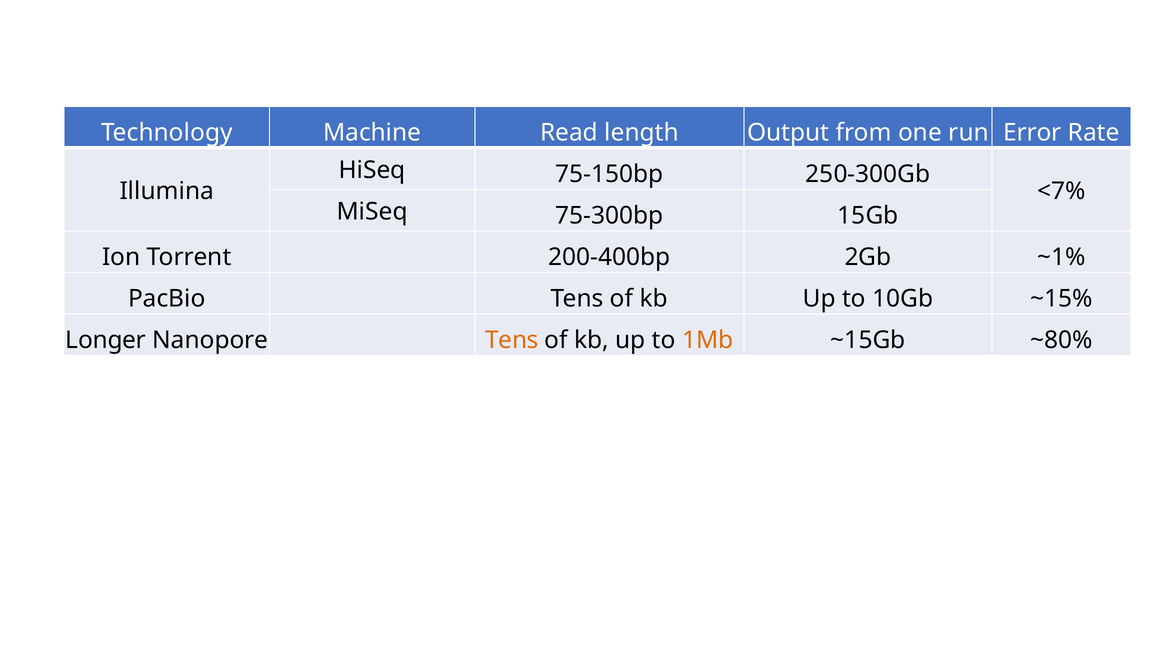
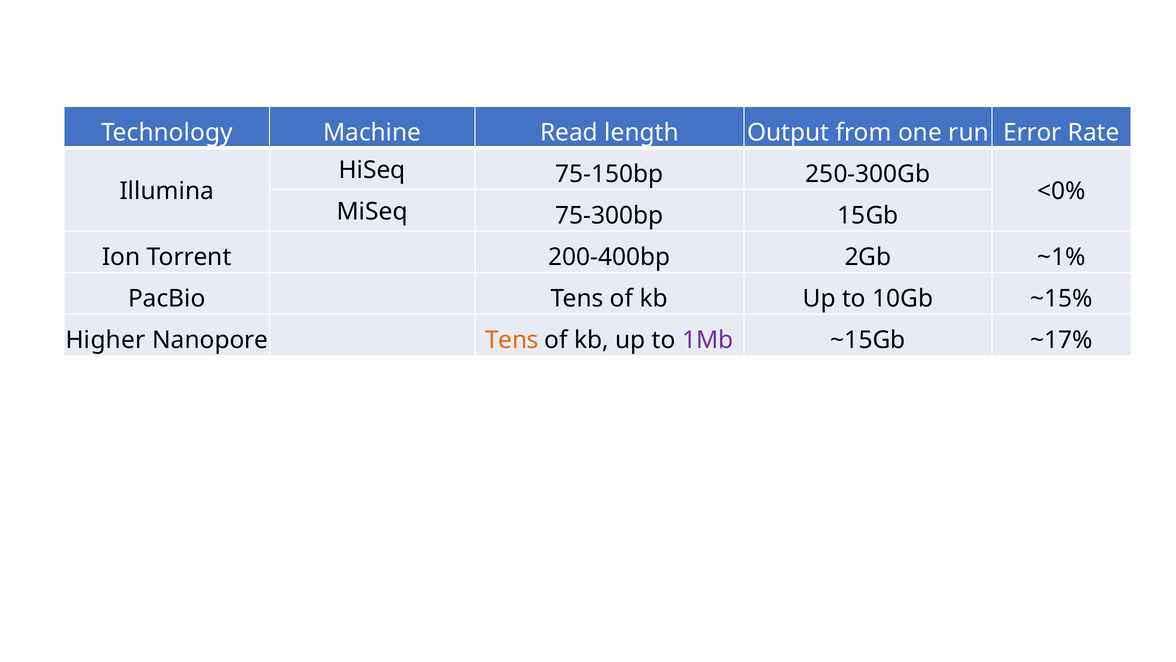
<7%: <7% -> <0%
Longer: Longer -> Higher
1Mb colour: orange -> purple
~80%: ~80% -> ~17%
